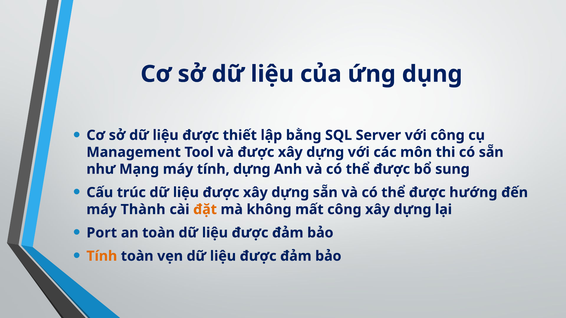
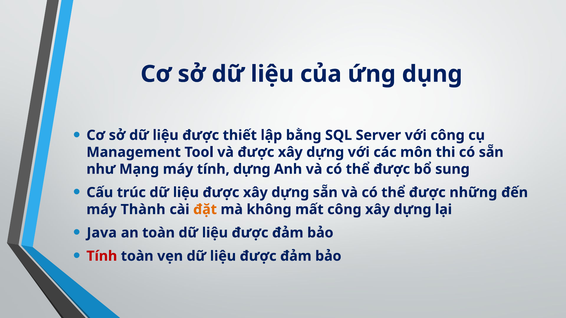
hướng: hướng -> những
Port: Port -> Java
Tính at (102, 256) colour: orange -> red
